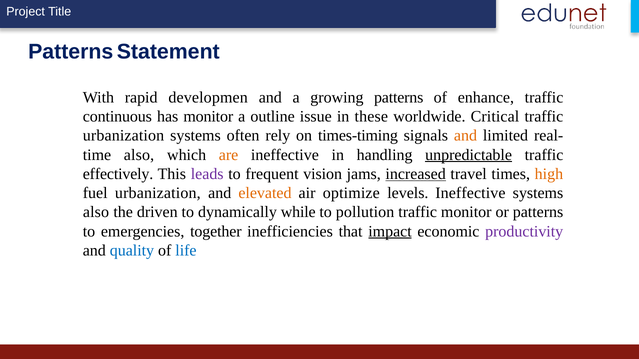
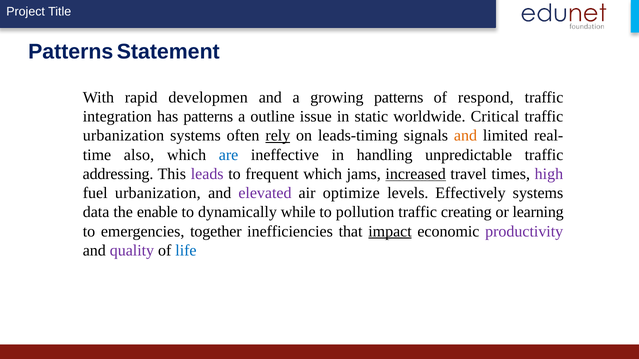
enhance: enhance -> respond
continuous: continuous -> integration
has monitor: monitor -> patterns
these: these -> static
rely underline: none -> present
times-timing: times-timing -> leads-timing
are colour: orange -> blue
unpredictable underline: present -> none
effectively: effectively -> addressing
frequent vision: vision -> which
high colour: orange -> purple
elevated colour: orange -> purple
levels Ineffective: Ineffective -> Effectively
also at (96, 212): also -> data
driven: driven -> enable
traffic monitor: monitor -> creating
or patterns: patterns -> learning
quality colour: blue -> purple
